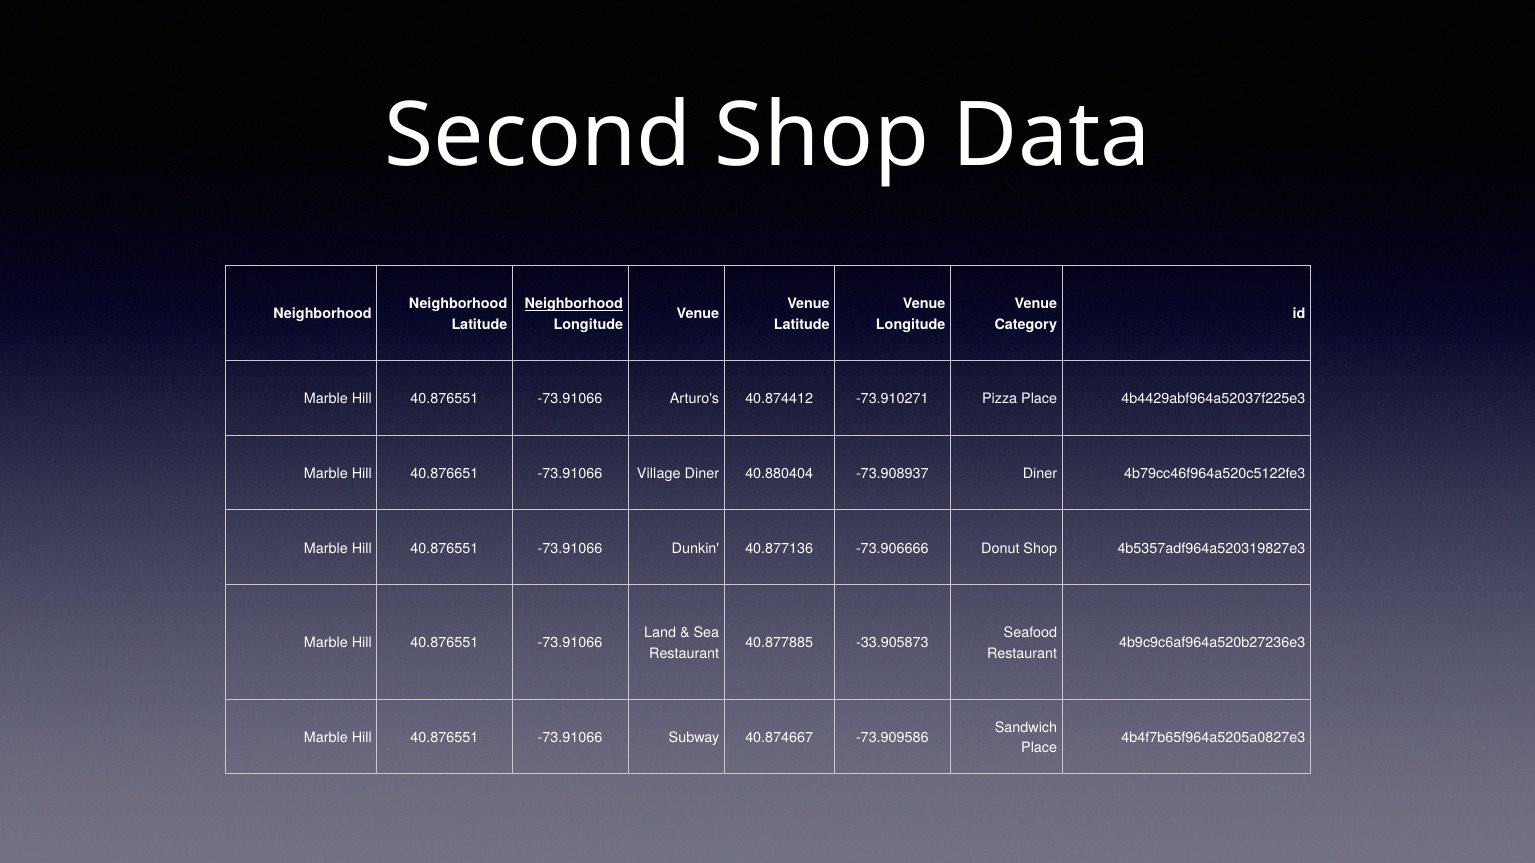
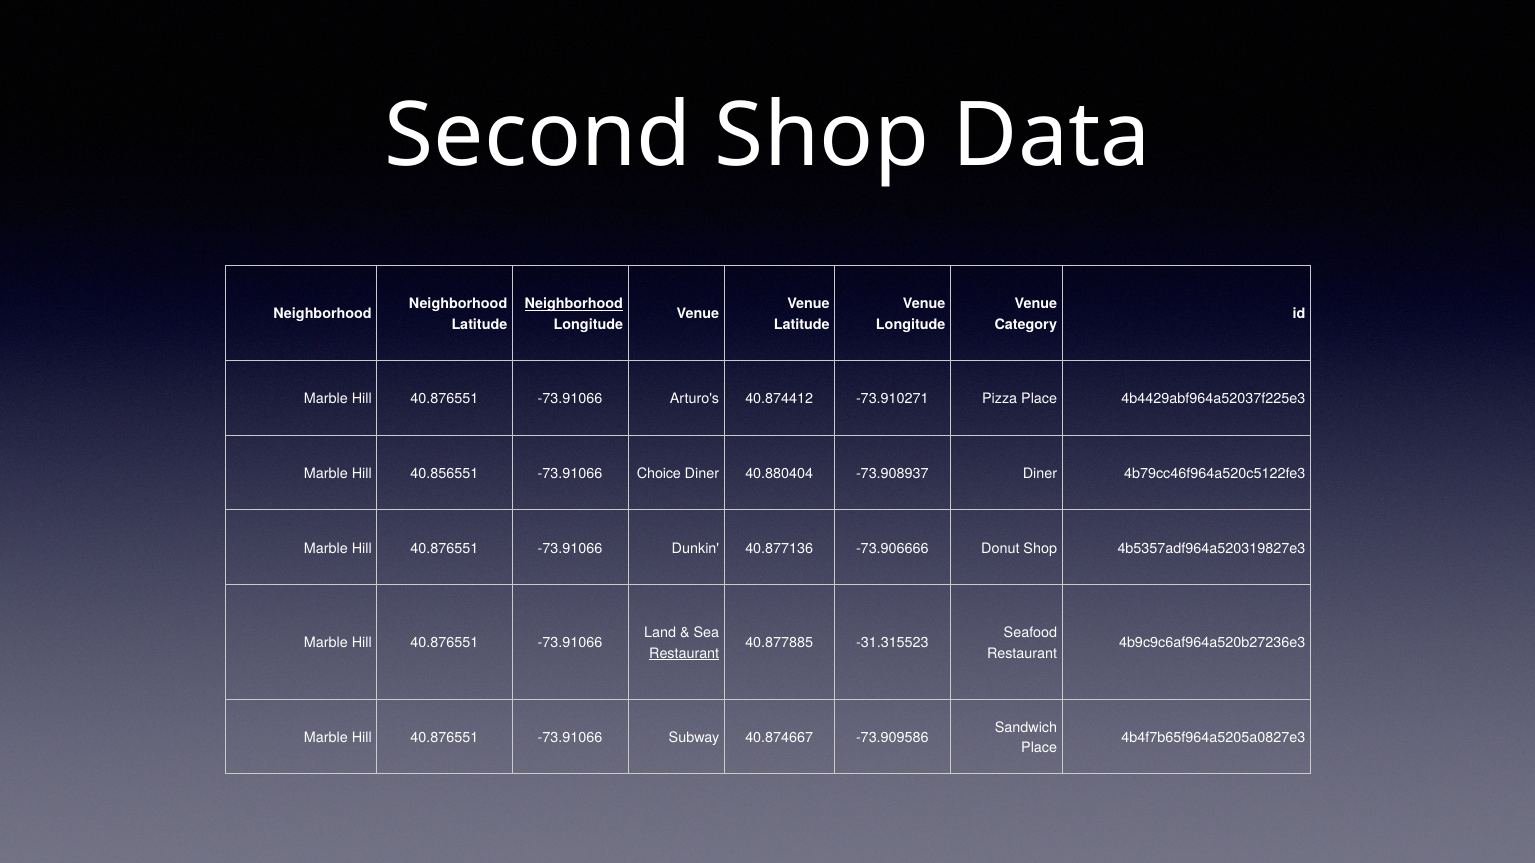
40.876651: 40.876651 -> 40.856551
Village: Village -> Choice
-33.905873: -33.905873 -> -31.315523
Restaurant at (684, 654) underline: none -> present
